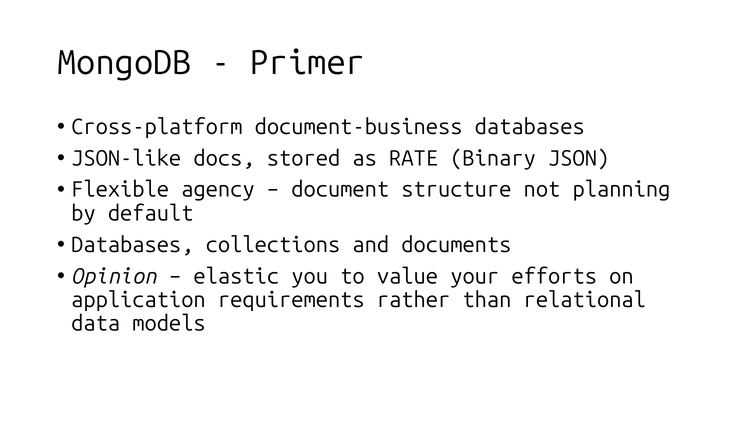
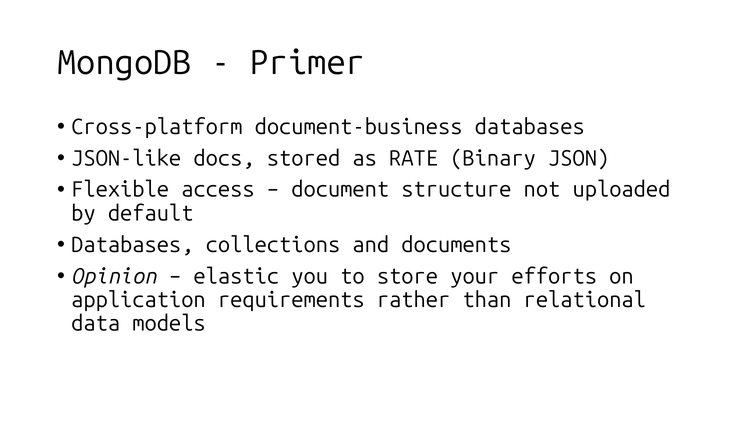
agency: agency -> access
planning: planning -> uploaded
value: value -> store
